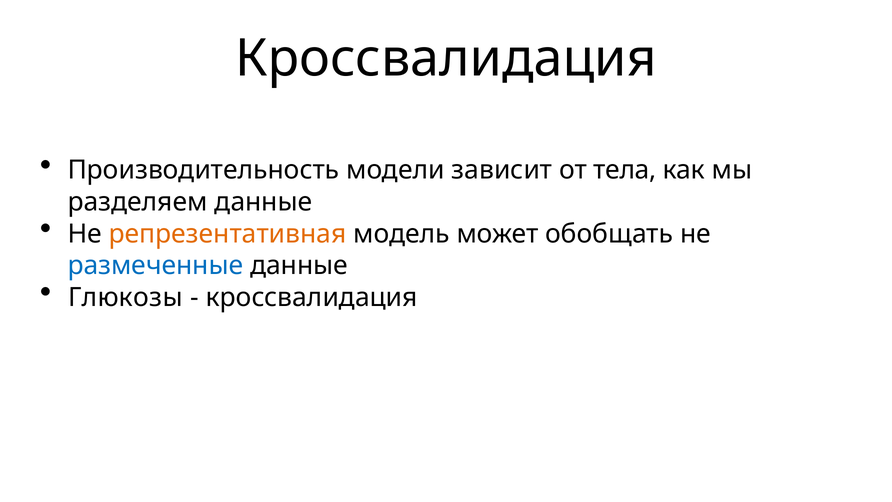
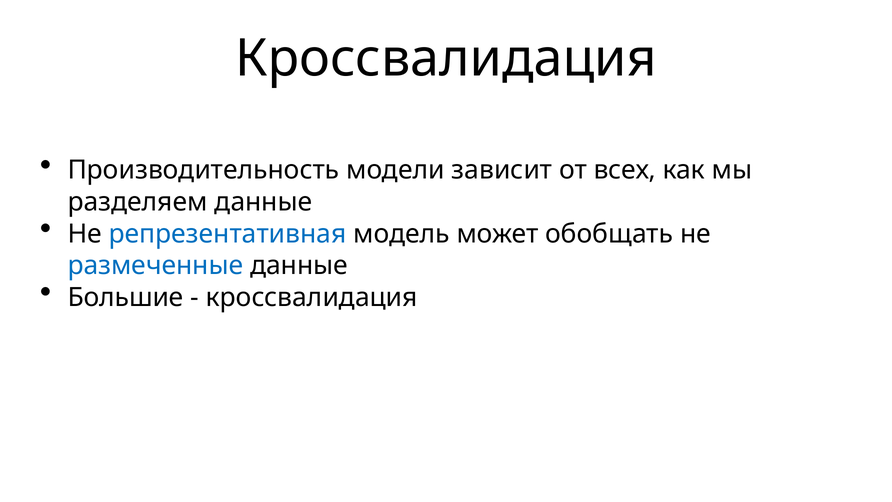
тела: тела -> всех
репрезентативная colour: orange -> blue
Глюкозы: Глюкозы -> Большие
